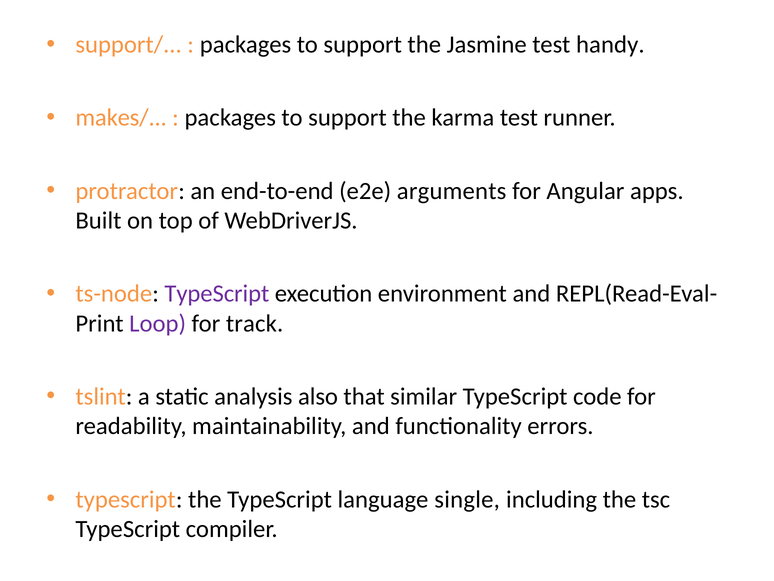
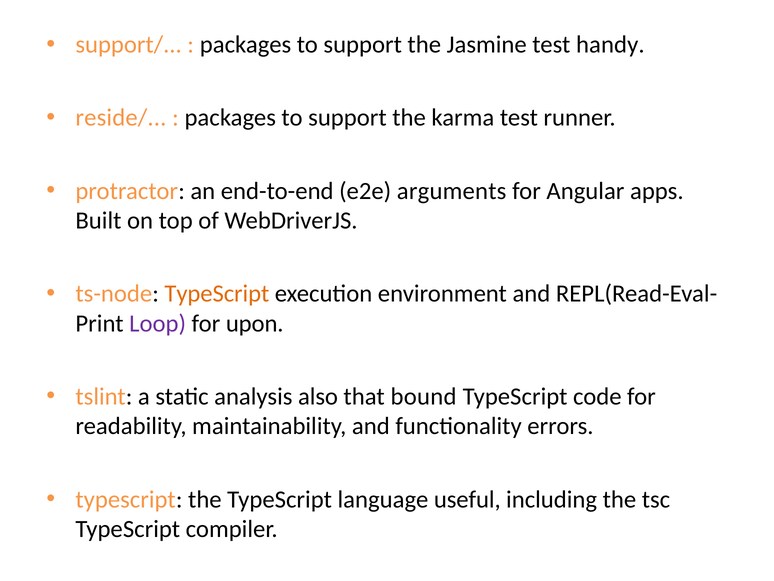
makes/: makes/ -> reside/
TypeScript at (217, 293) colour: purple -> orange
track: track -> upon
similar: similar -> bound
single: single -> useful
